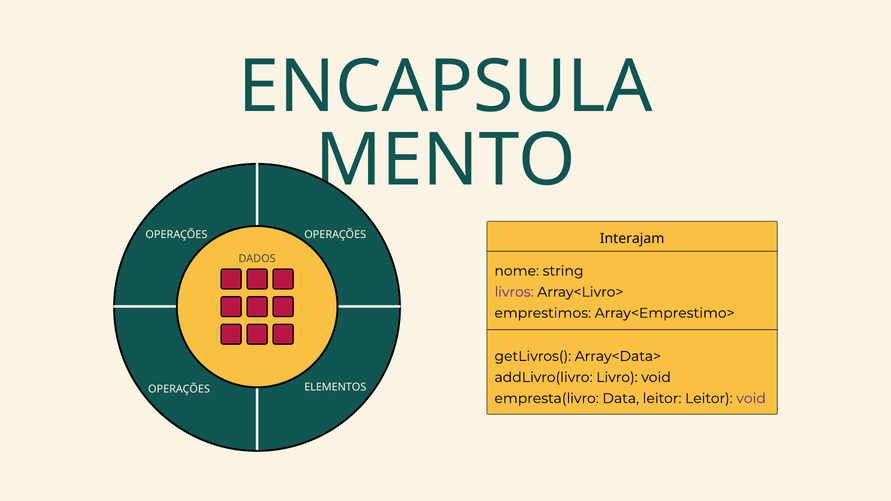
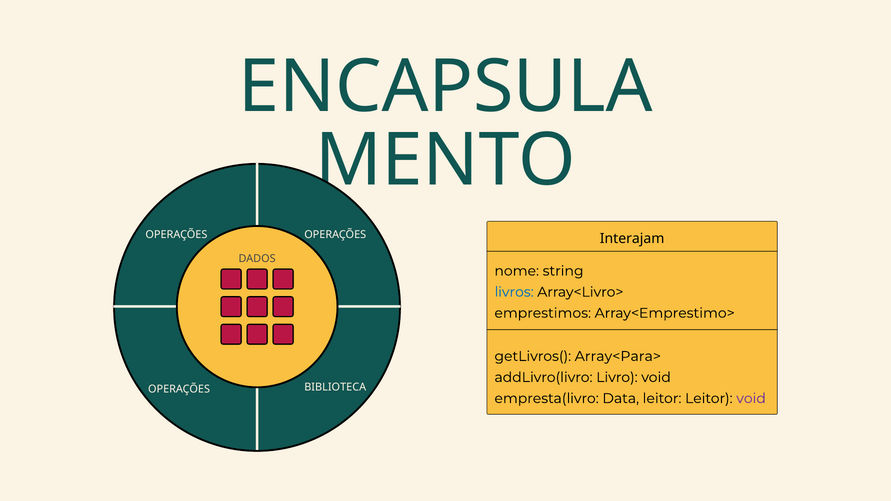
livros colour: purple -> blue
Array<Data>: Array<Data> -> Array<Para>
ELEMENTOS: ELEMENTOS -> BIBLIOTECA
